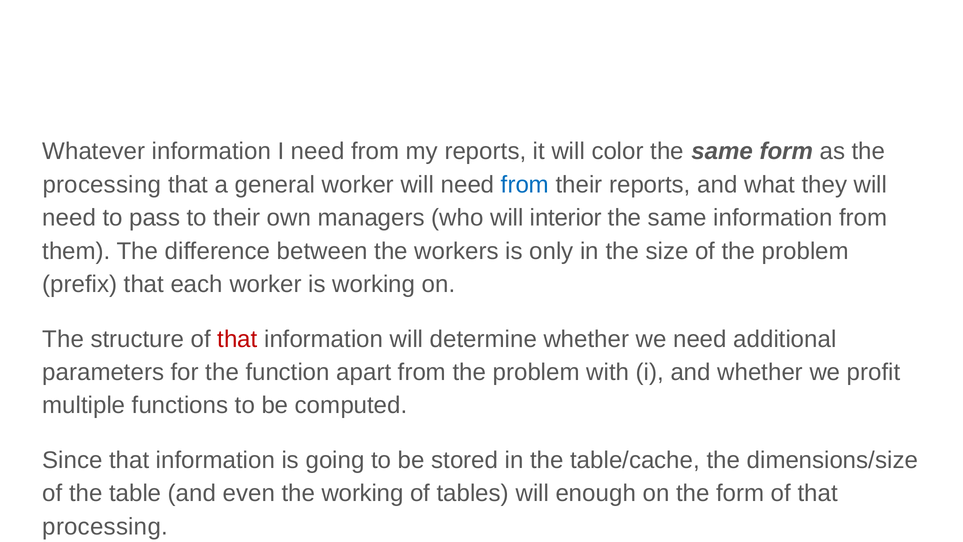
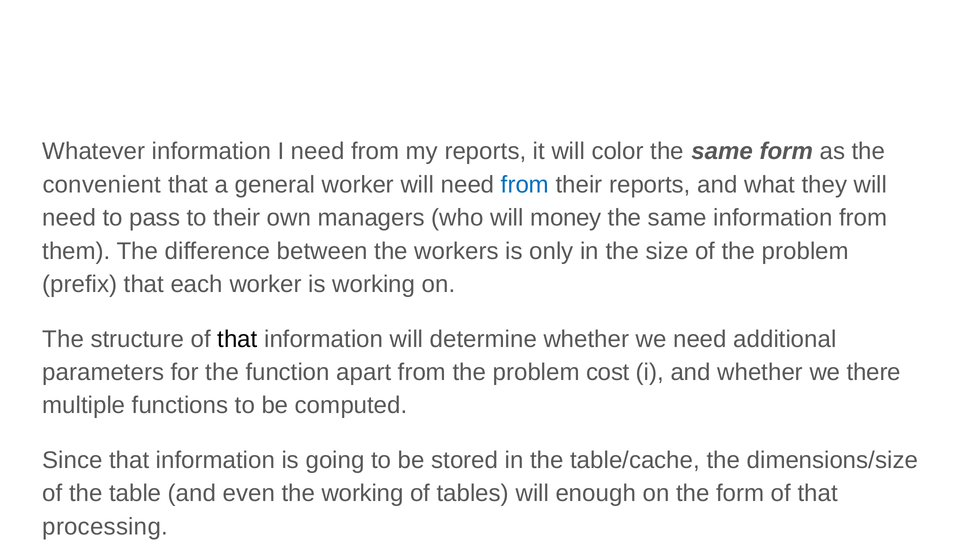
processing at (102, 185): processing -> convenient
interior: interior -> money
that at (237, 339) colour: red -> black
with: with -> cost
profit: profit -> there
